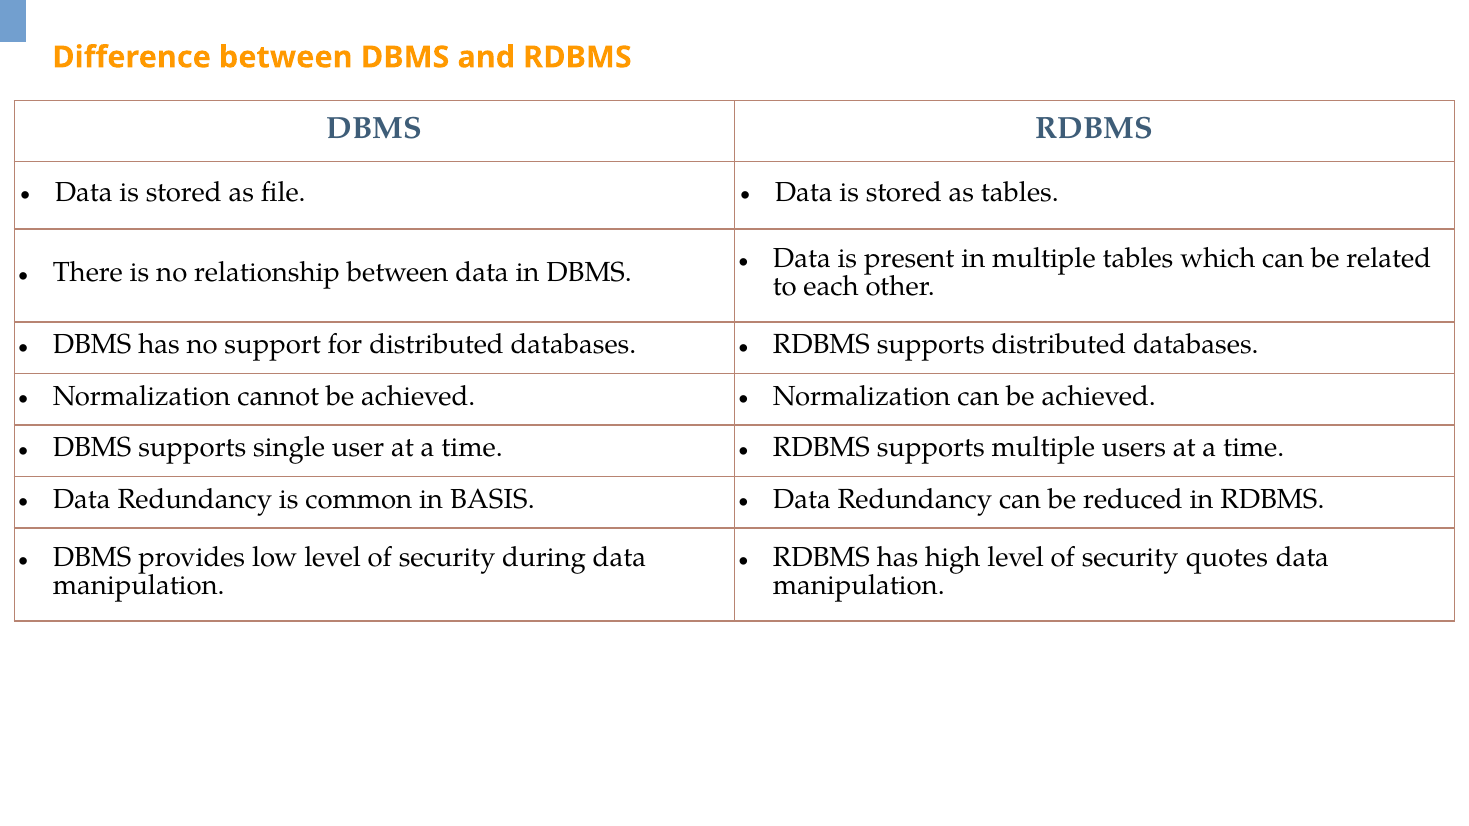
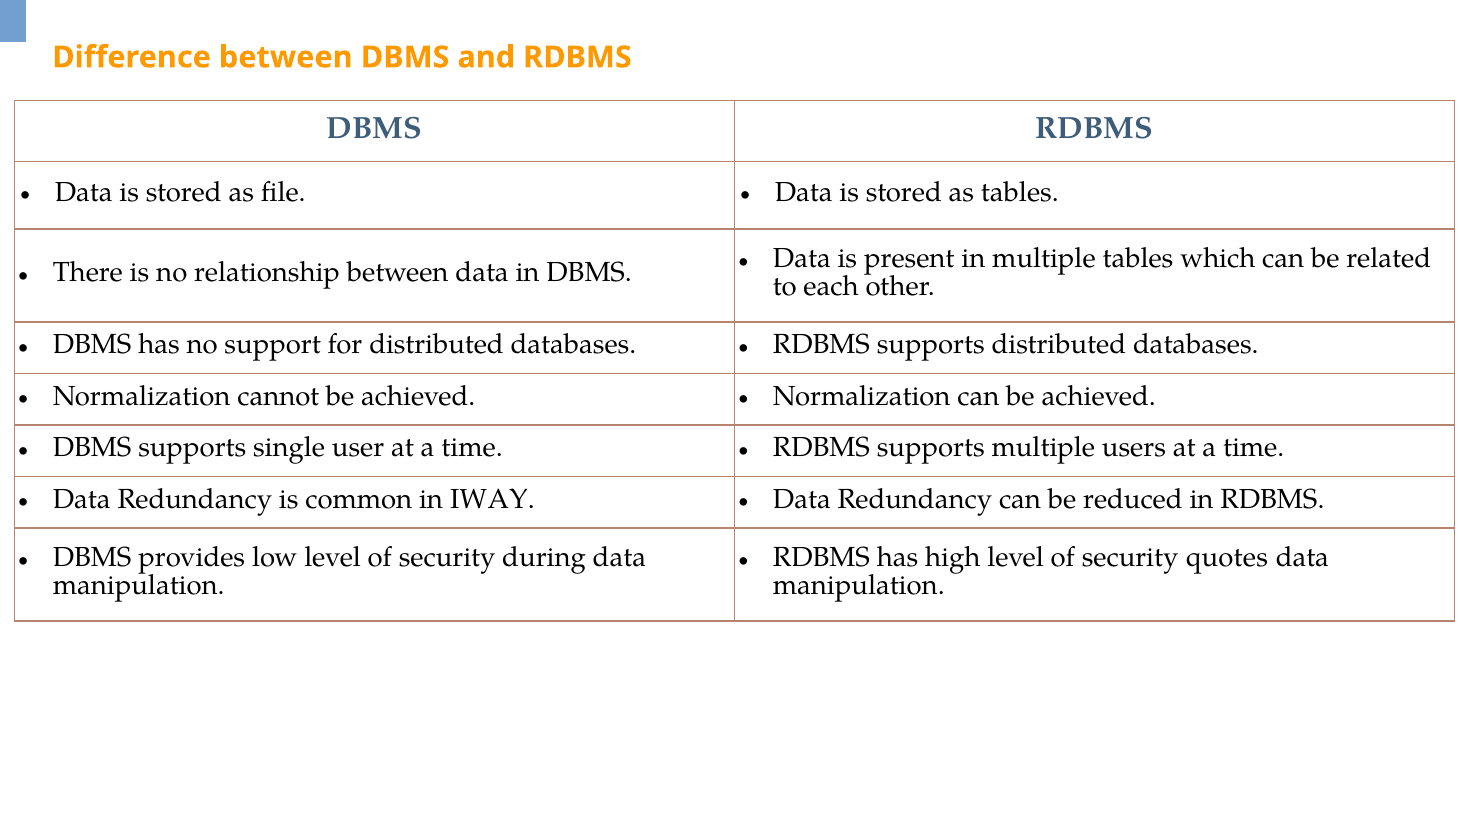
BASIS: BASIS -> IWAY
